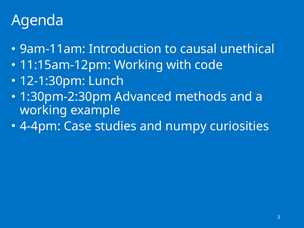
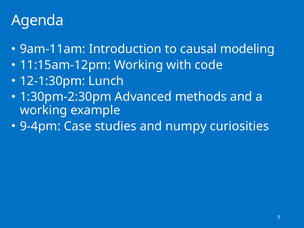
unethical: unethical -> modeling
4-4pm: 4-4pm -> 9-4pm
